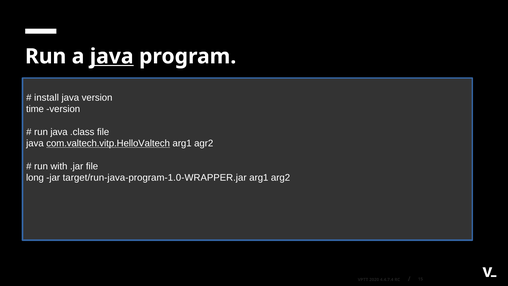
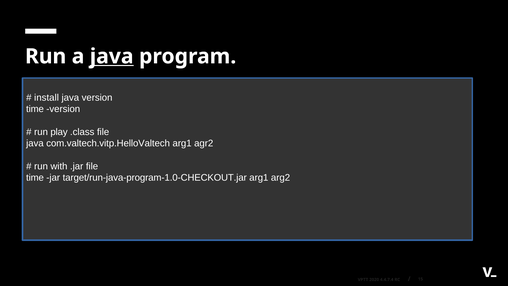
run java: java -> play
com.valtech.vitp.HelloValtech underline: present -> none
long at (35, 178): long -> time
target/run-java-program-1.0-WRAPPER.jar: target/run-java-program-1.0-WRAPPER.jar -> target/run-java-program-1.0-CHECKOUT.jar
